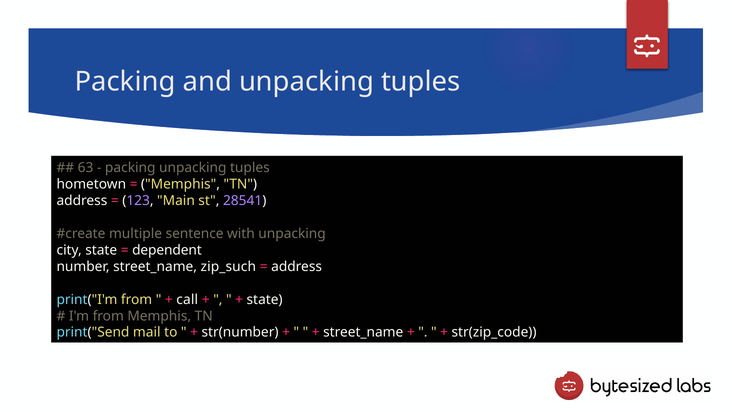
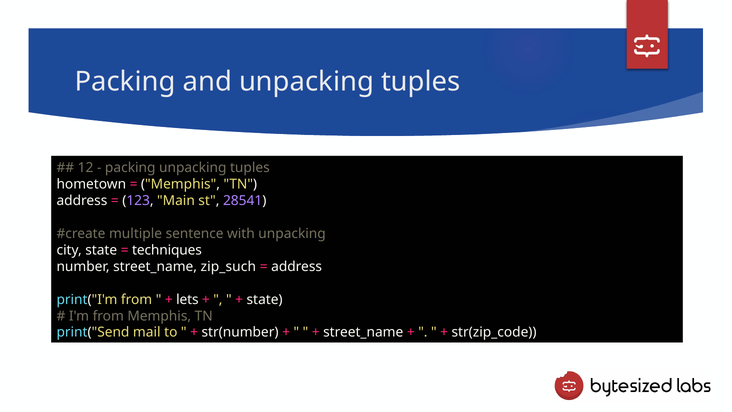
63: 63 -> 12
dependent: dependent -> techniques
call: call -> lets
